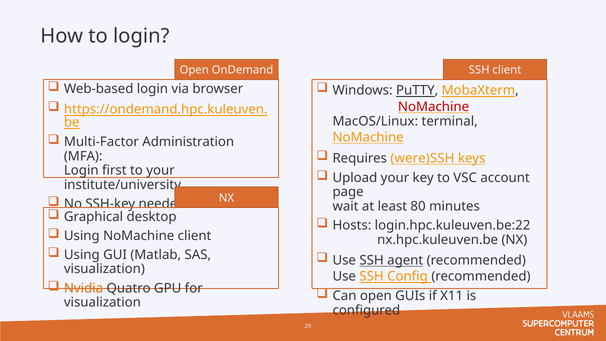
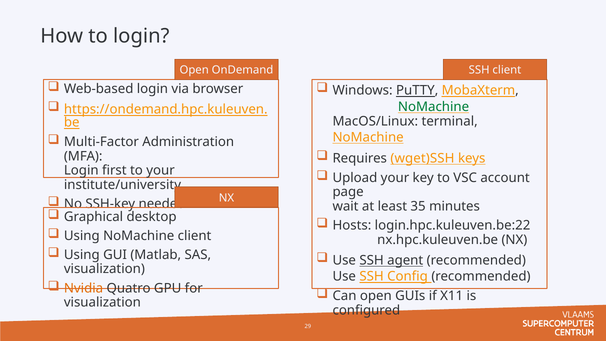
NoMachine at (434, 107) colour: red -> green
were)SSH: were)SSH -> wget)SSH
80: 80 -> 35
